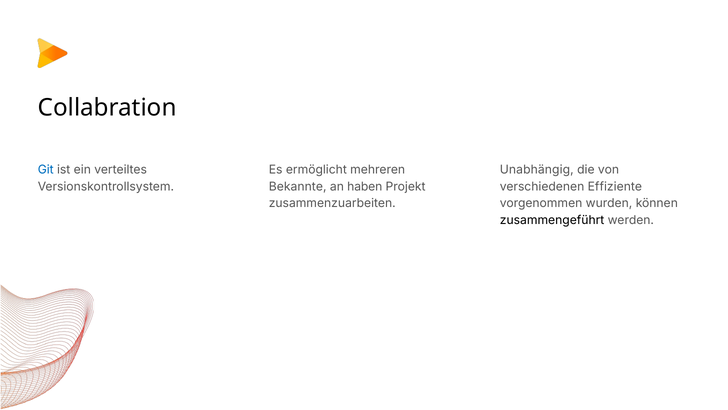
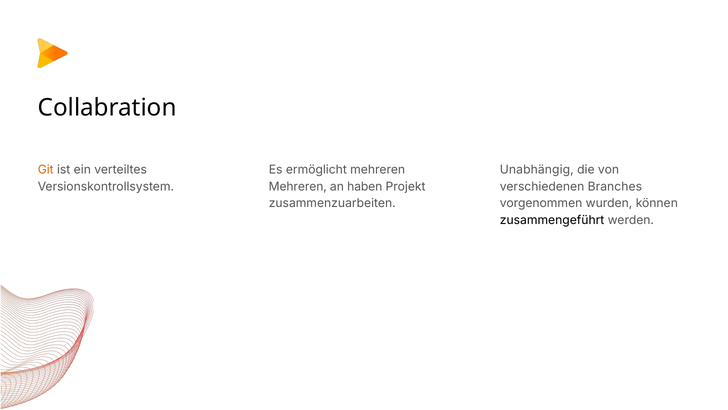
Git colour: blue -> orange
Bekannte at (298, 186): Bekannte -> Mehreren
Effiziente: Effiziente -> Branches
